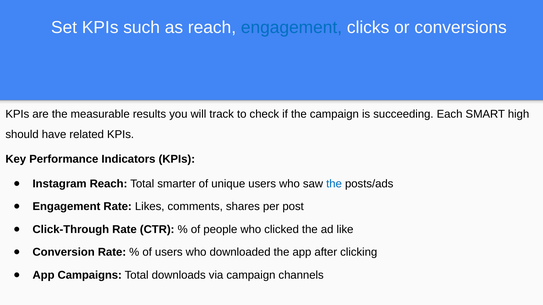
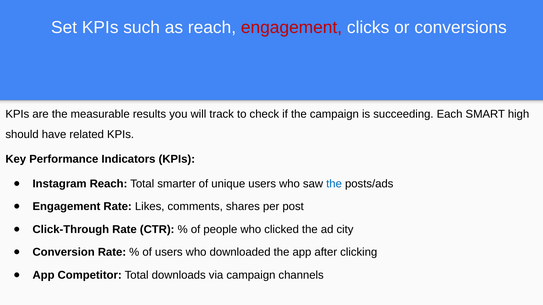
engagement at (291, 27) colour: blue -> red
like: like -> city
Campaigns: Campaigns -> Competitor
